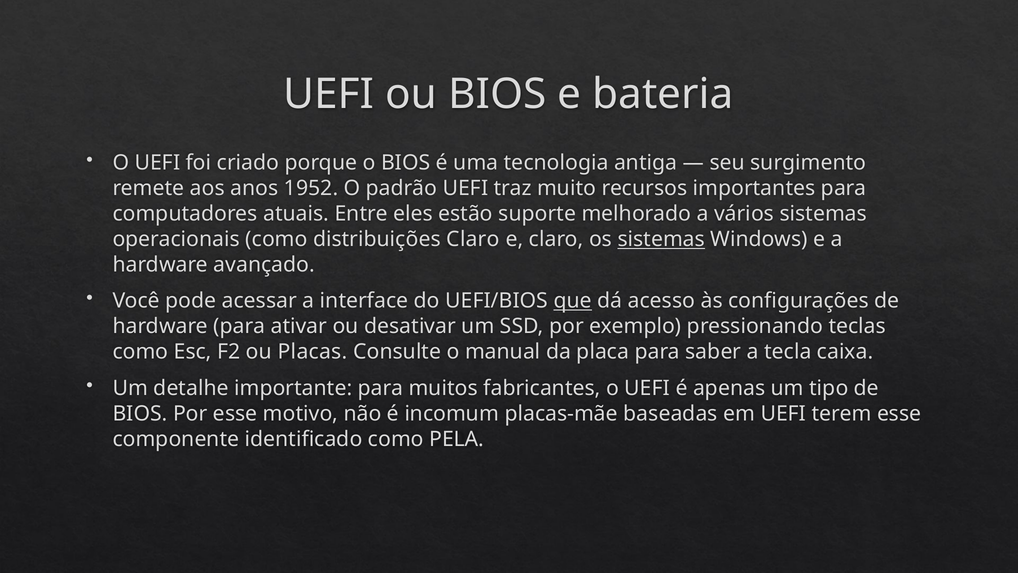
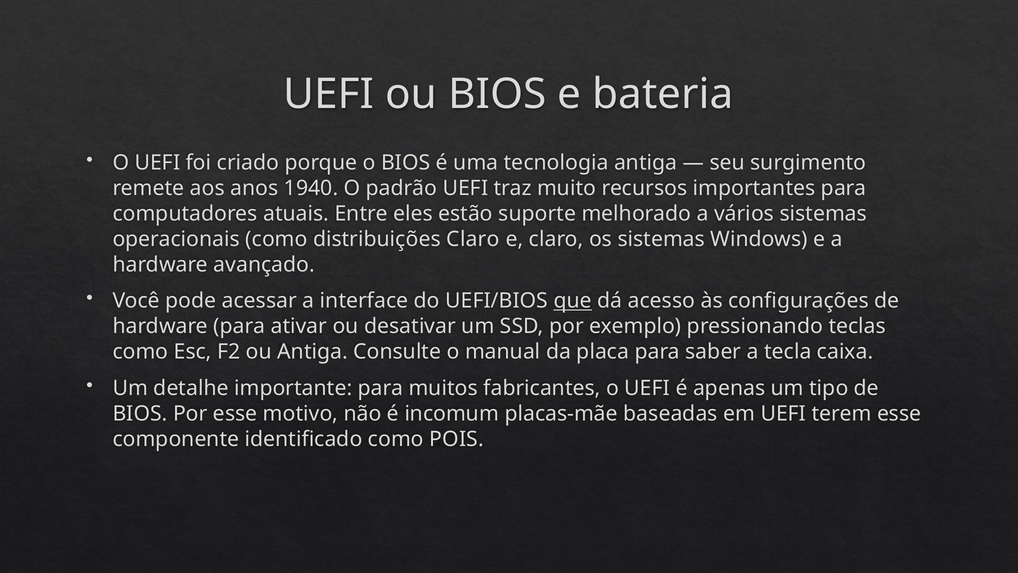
1952: 1952 -> 1940
sistemas at (661, 239) underline: present -> none
ou Placas: Placas -> Antiga
PELA: PELA -> POIS
